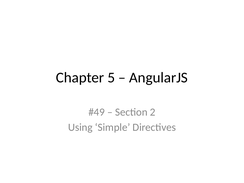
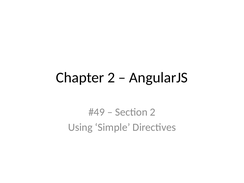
Chapter 5: 5 -> 2
